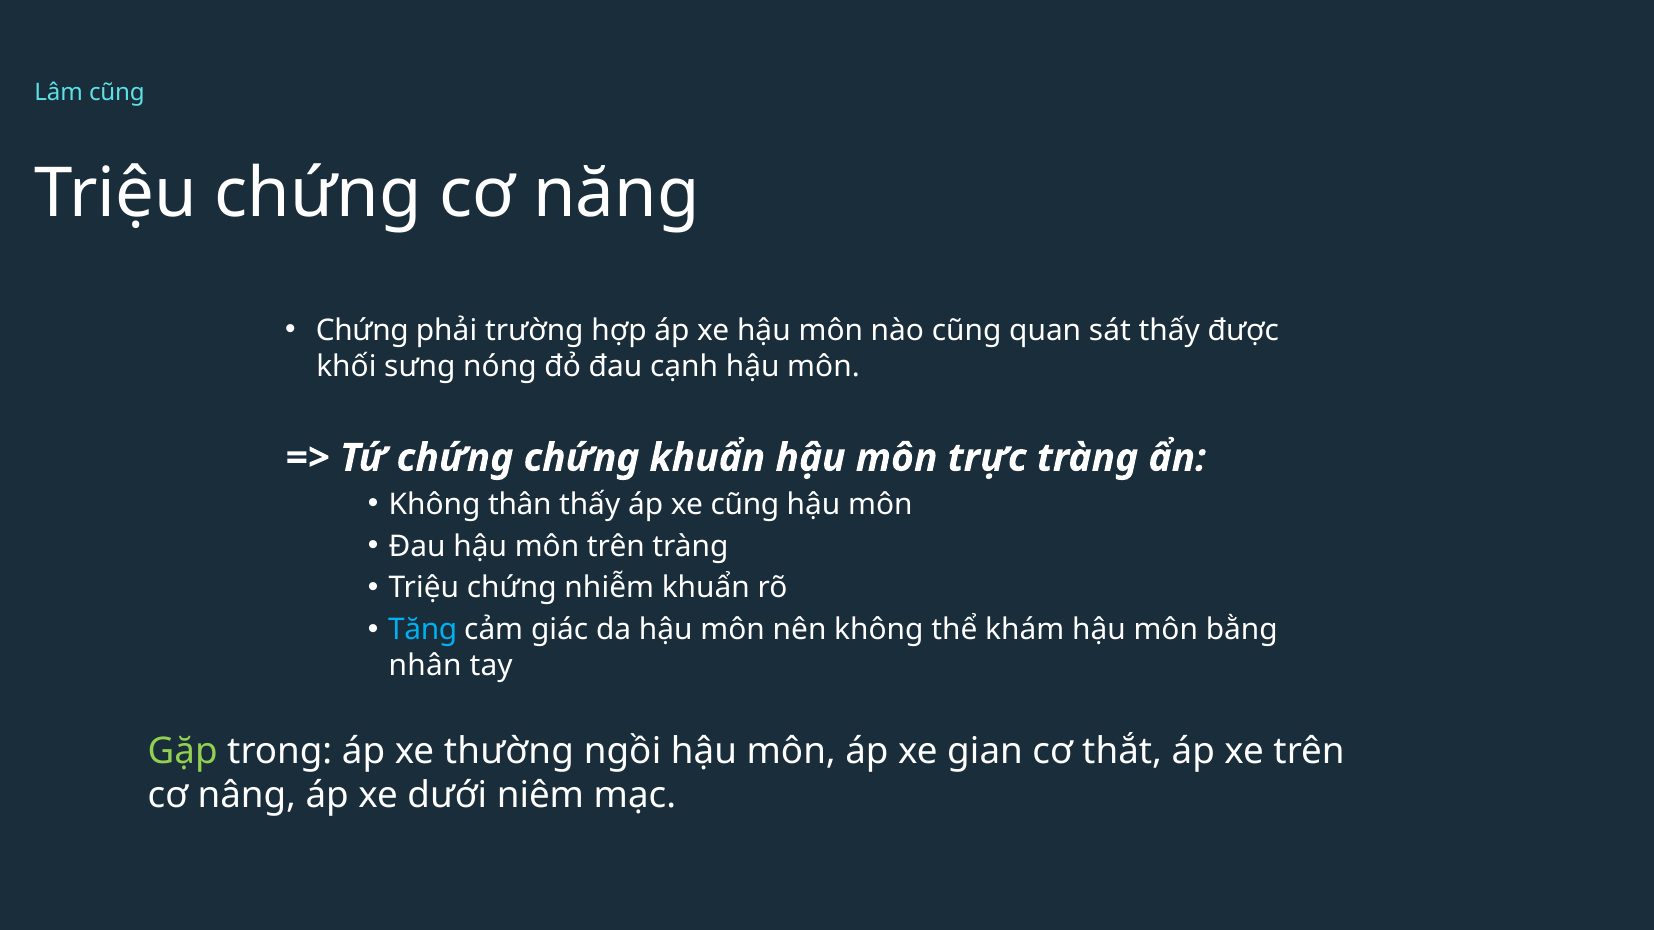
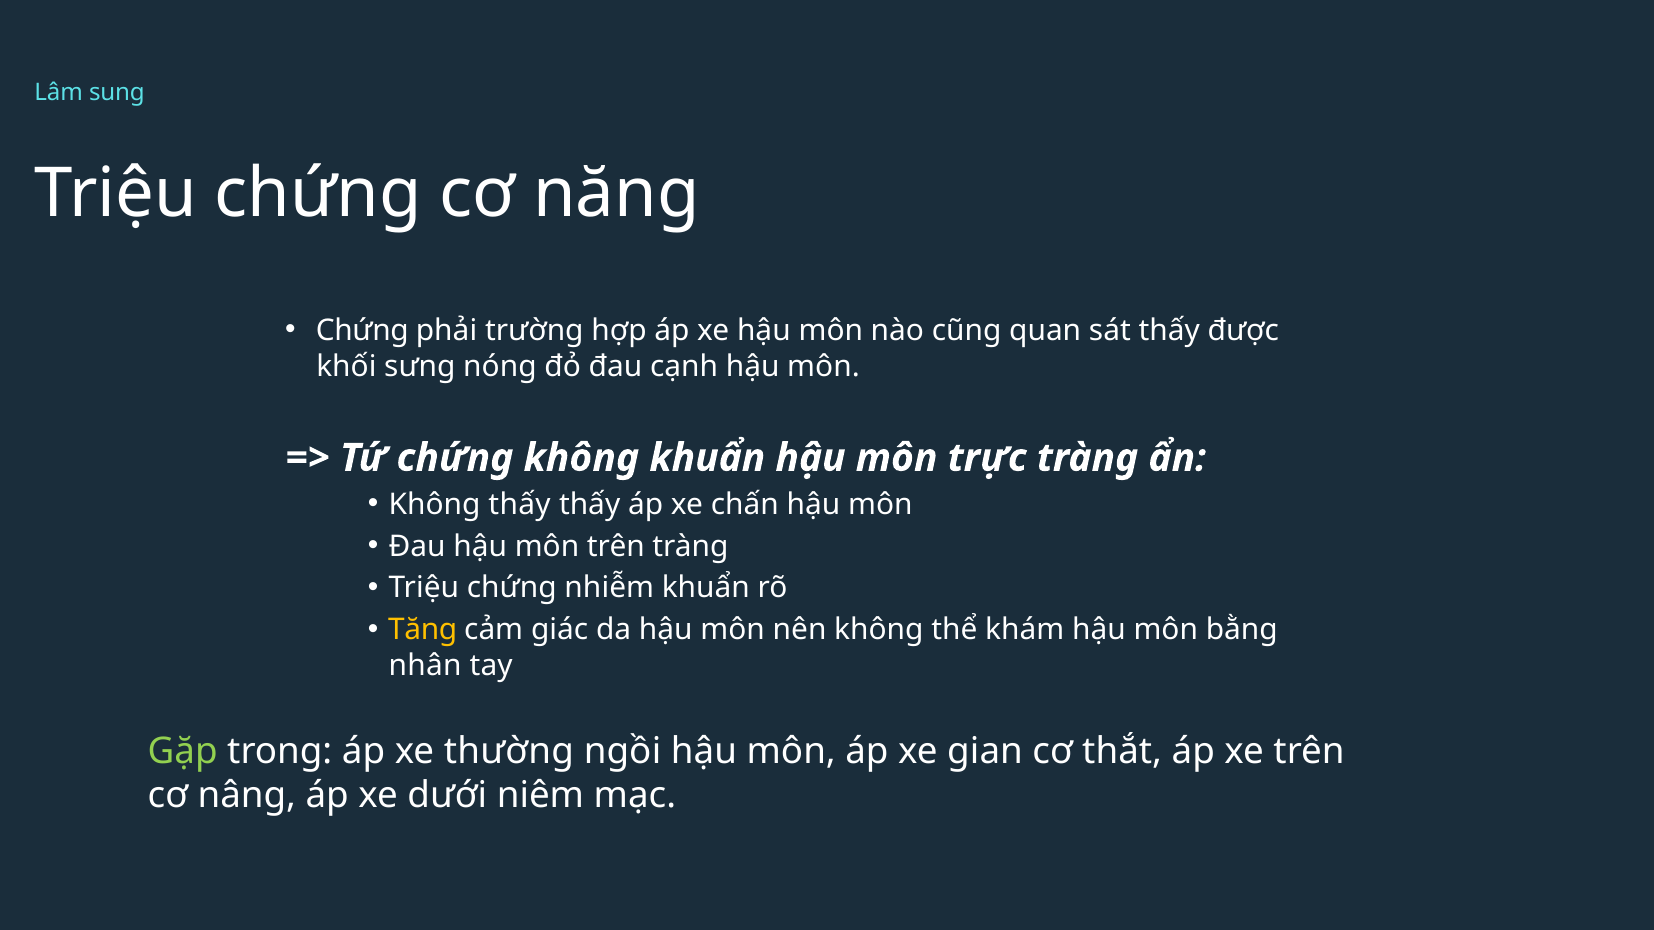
Lâm cũng: cũng -> sung
chứng chứng: chứng -> không
Không thân: thân -> thấy
xe cũng: cũng -> chấn
Tăng colour: light blue -> yellow
